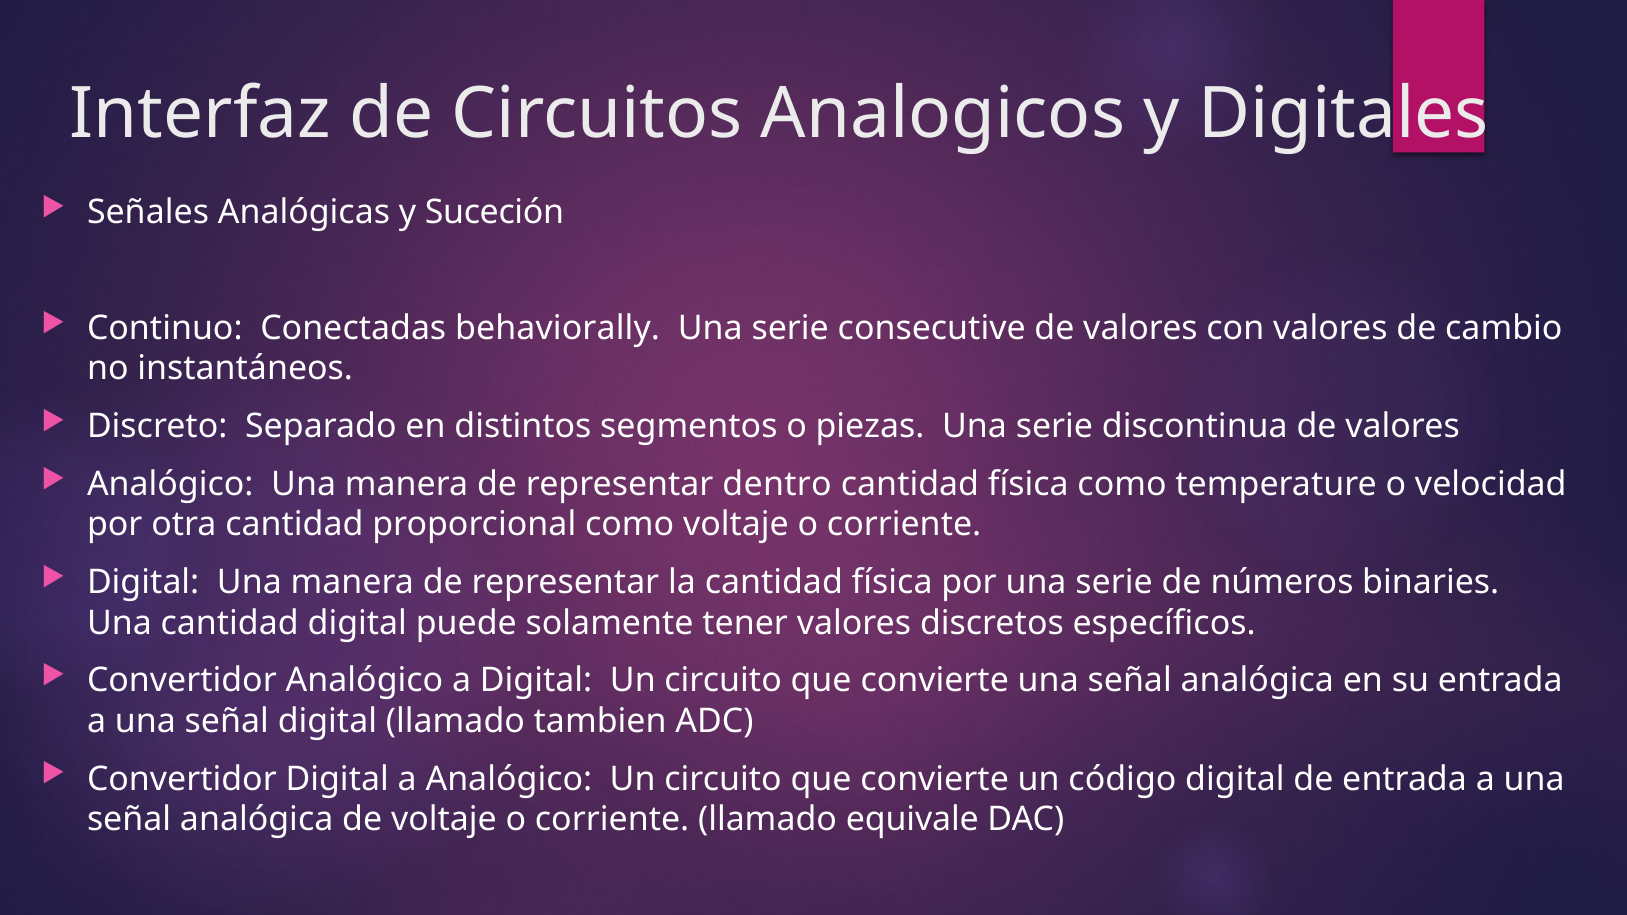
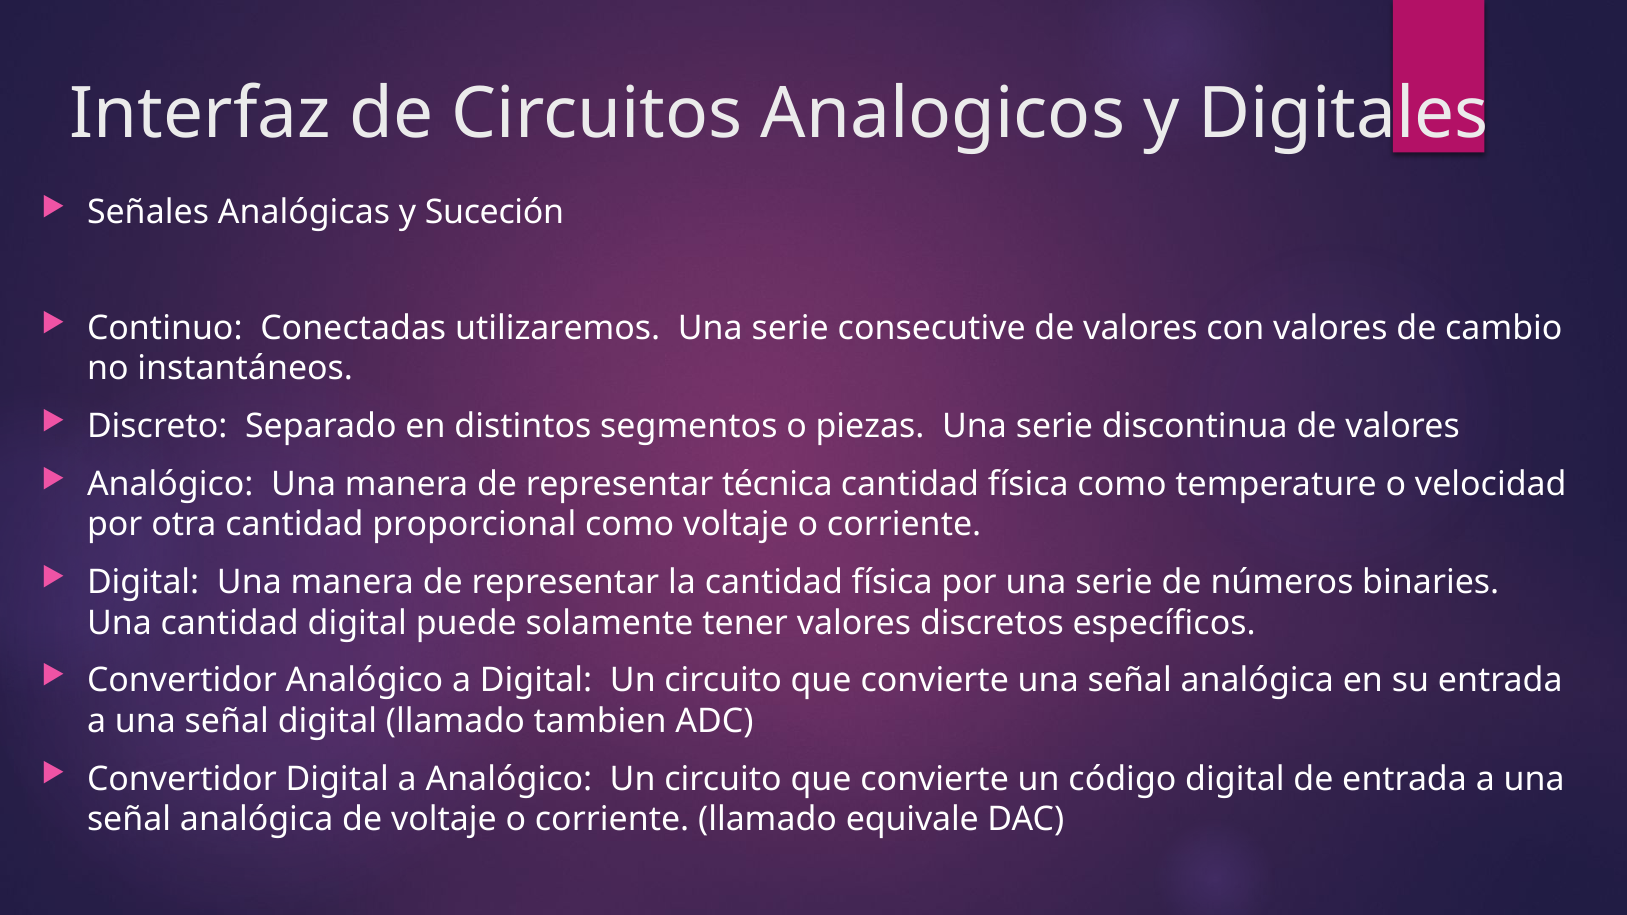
behaviorally: behaviorally -> utilizaremos
dentro: dentro -> técnica
